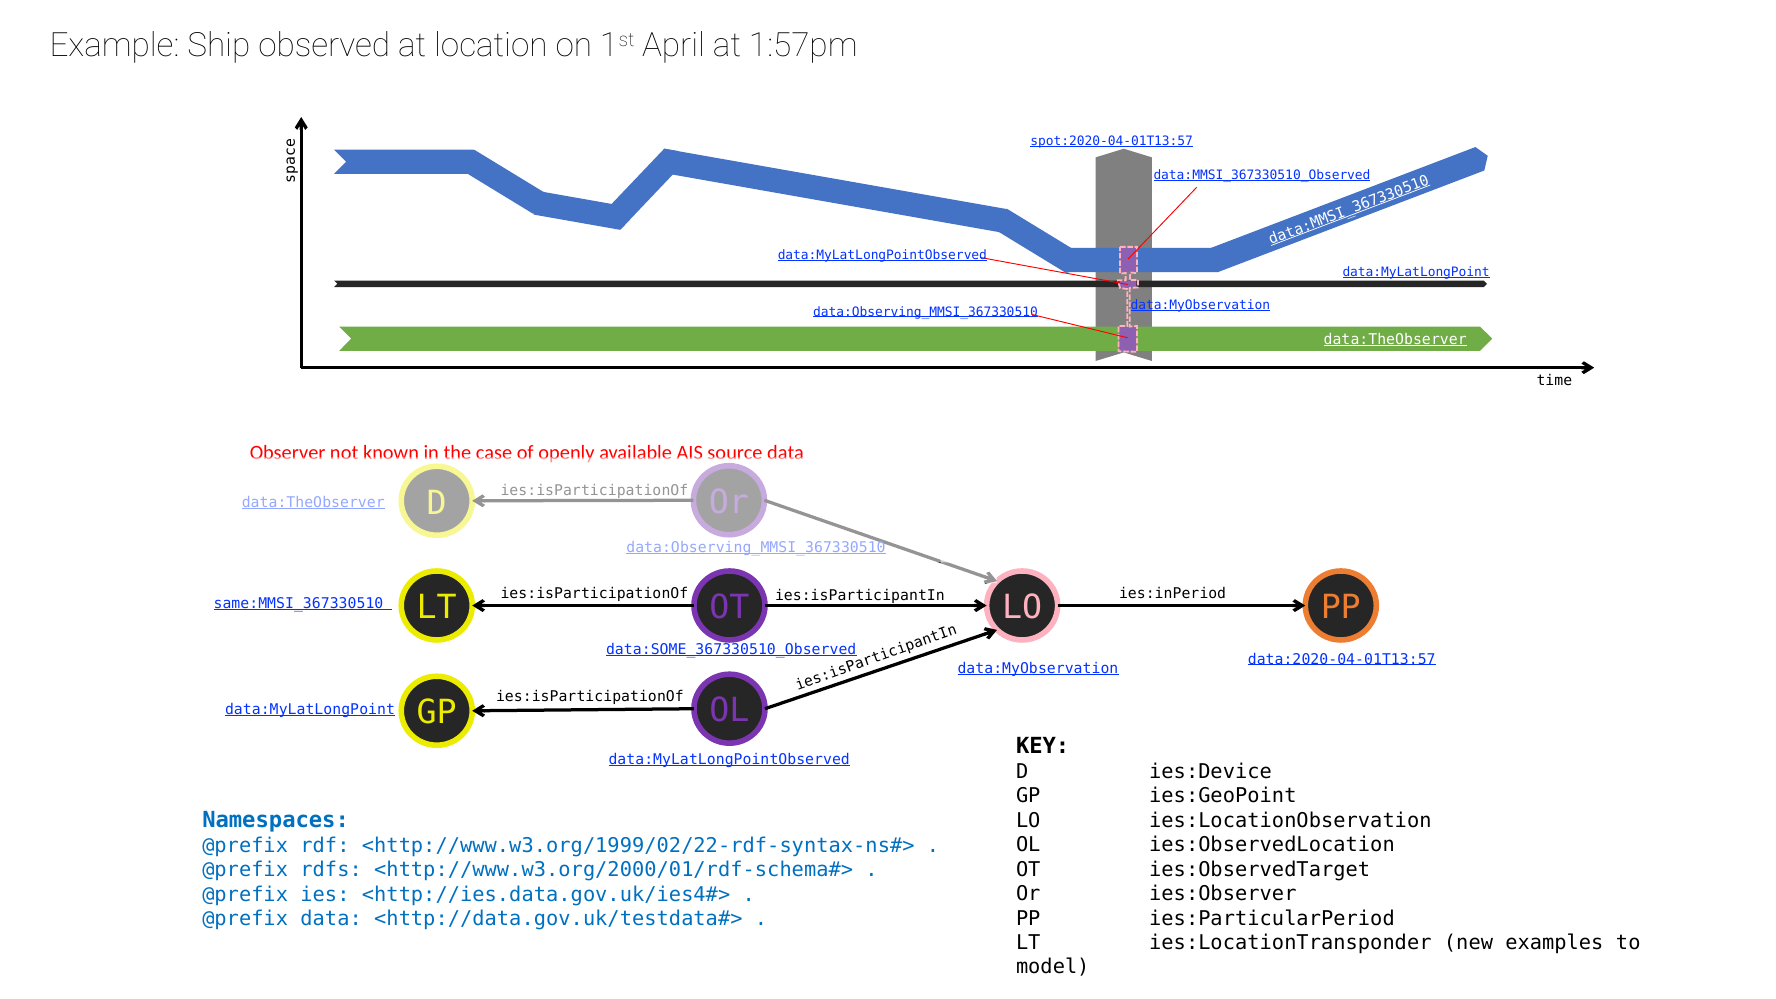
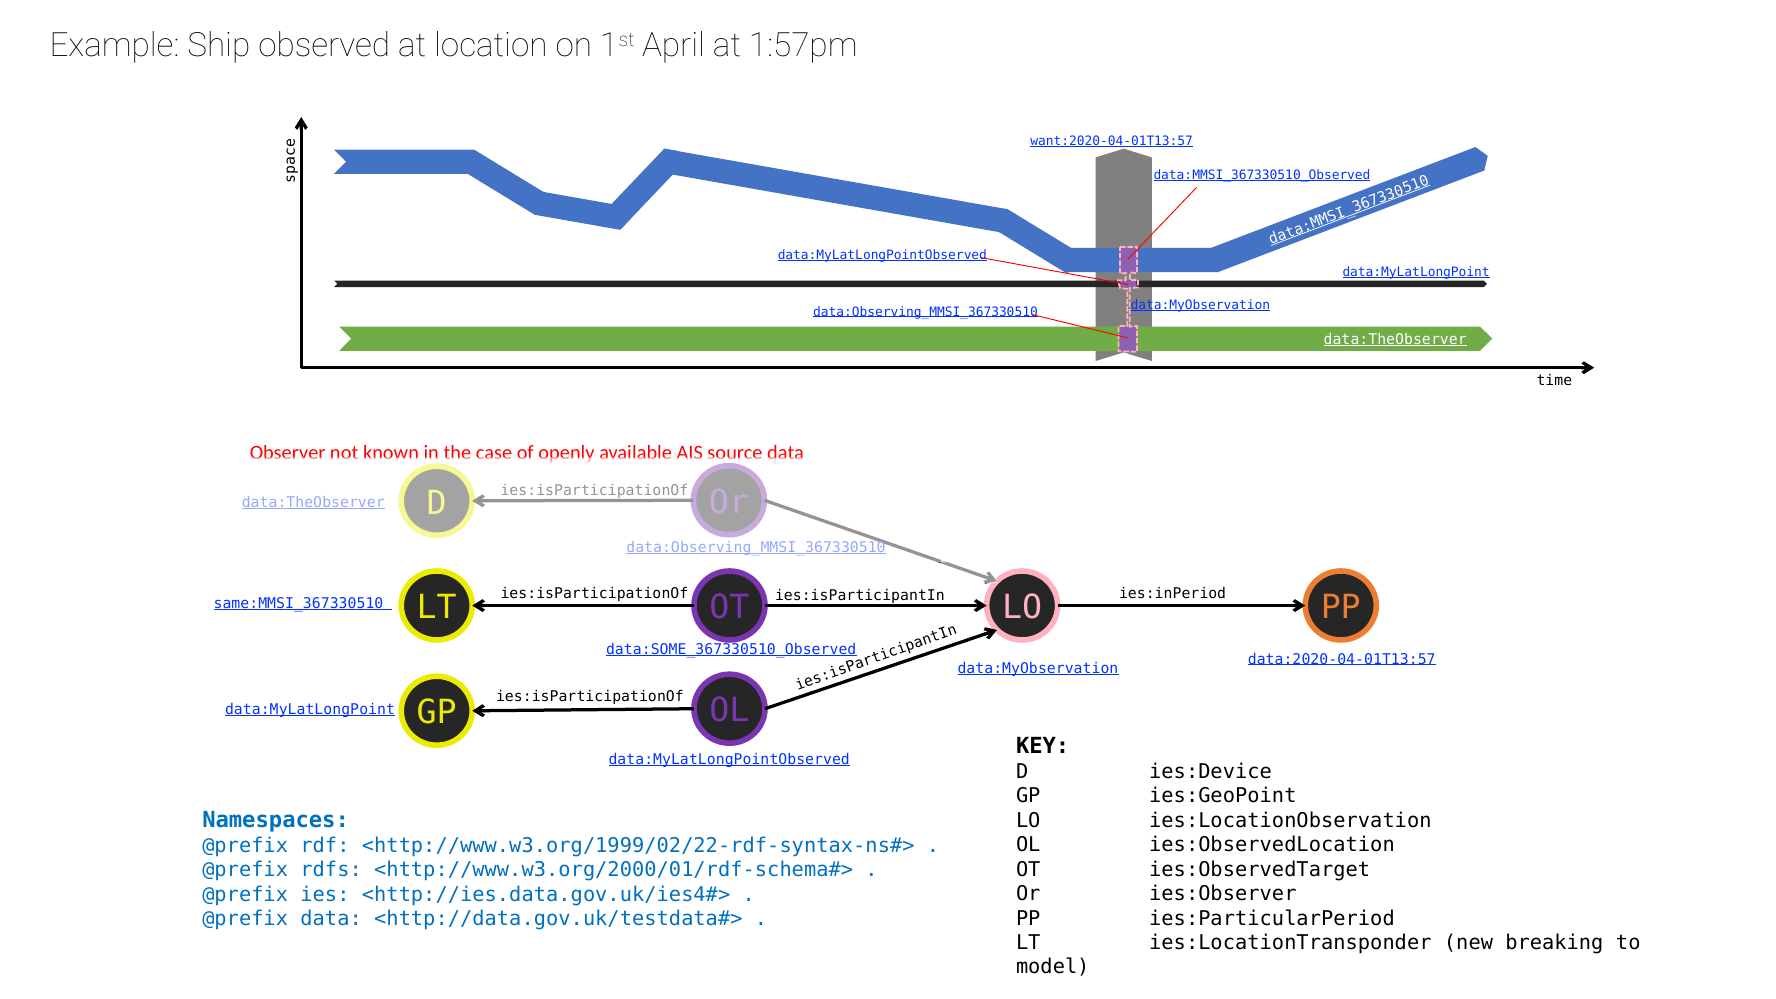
spot:2020-04-01T13:57: spot:2020-04-01T13:57 -> want:2020-04-01T13:57
examples: examples -> breaking
